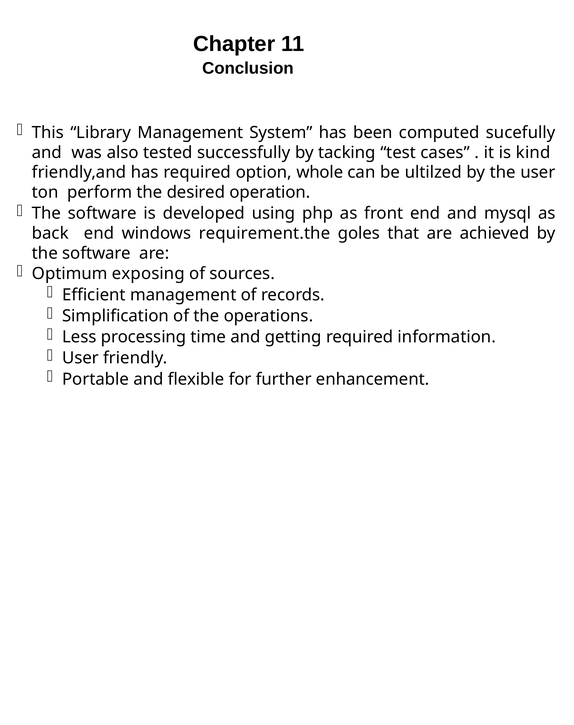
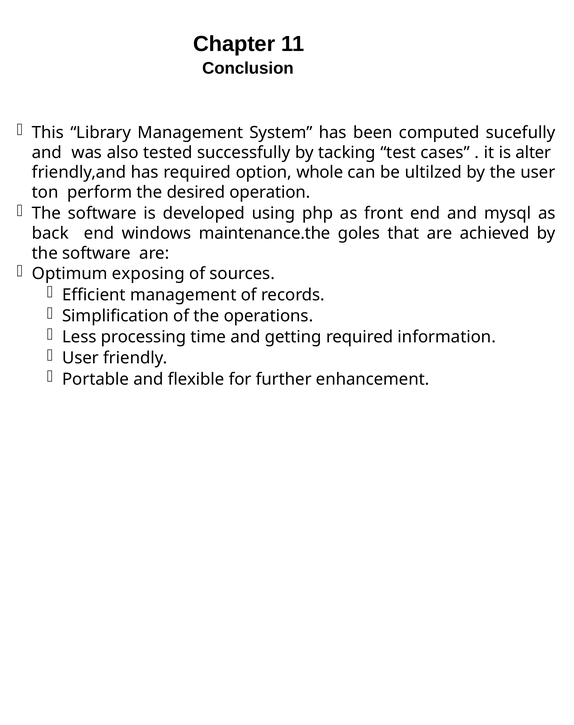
kind: kind -> alter
requirement.the: requirement.the -> maintenance.the
